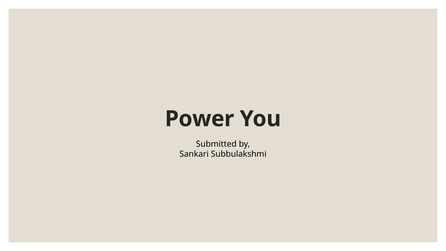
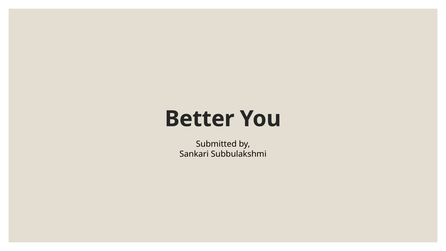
Power: Power -> Better
